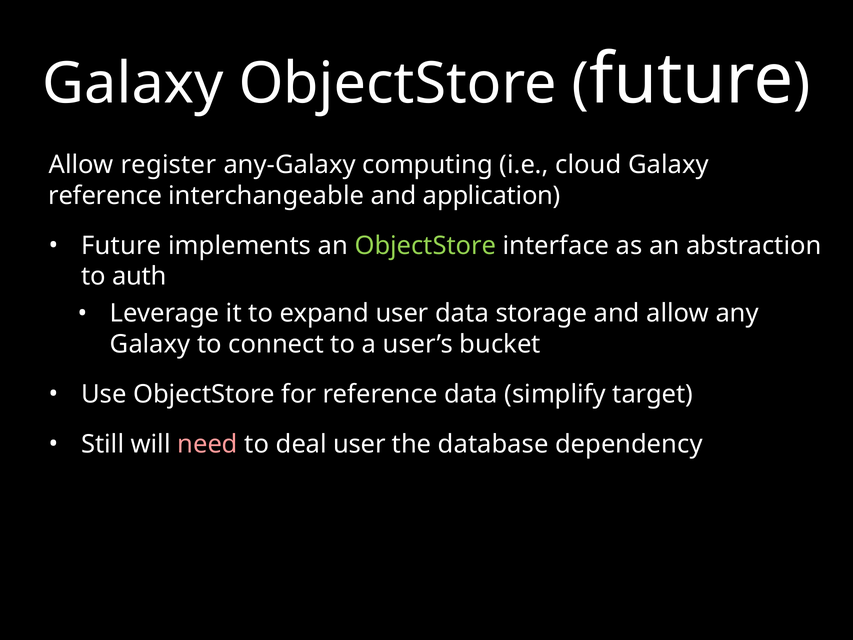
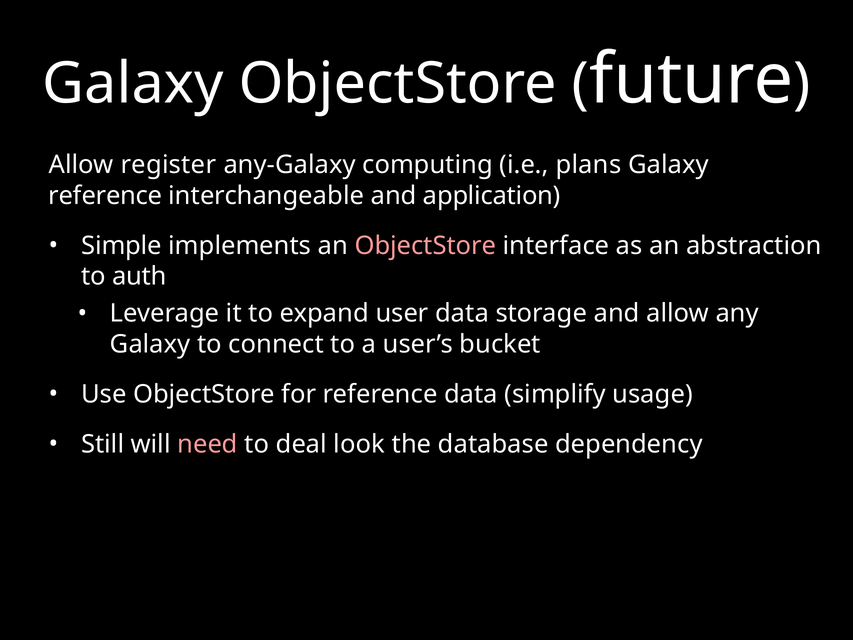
cloud: cloud -> plans
Future at (121, 246): Future -> Simple
ObjectStore at (425, 246) colour: light green -> pink
target: target -> usage
deal user: user -> look
